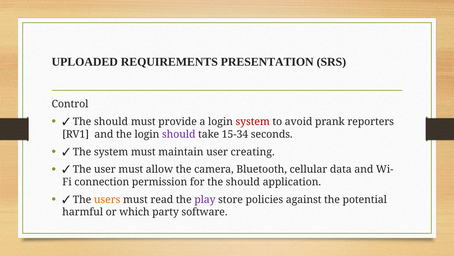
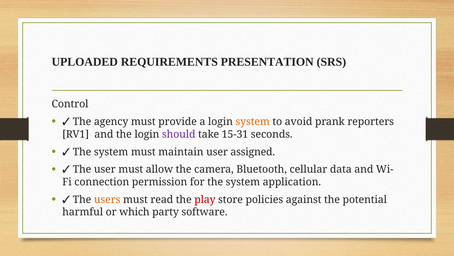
should at (111, 121): should -> agency
system at (253, 121) colour: red -> orange
15-34: 15-34 -> 15-31
creating: creating -> assigned
for the should: should -> system
play colour: purple -> red
